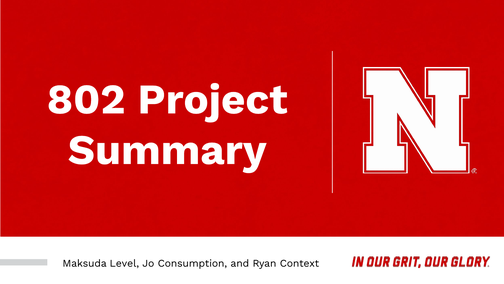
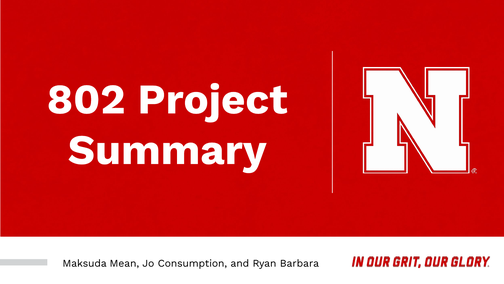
Level: Level -> Mean
Context: Context -> Barbara
